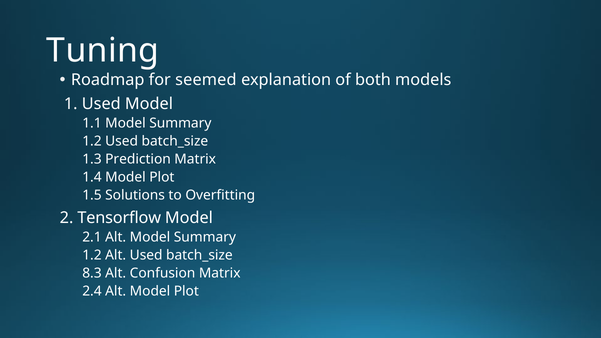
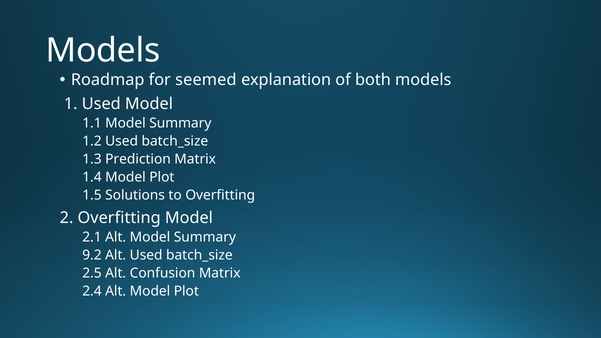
Tuning at (103, 50): Tuning -> Models
2 Tensorflow: Tensorflow -> Overfitting
1.2 at (92, 255): 1.2 -> 9.2
8.3: 8.3 -> 2.5
